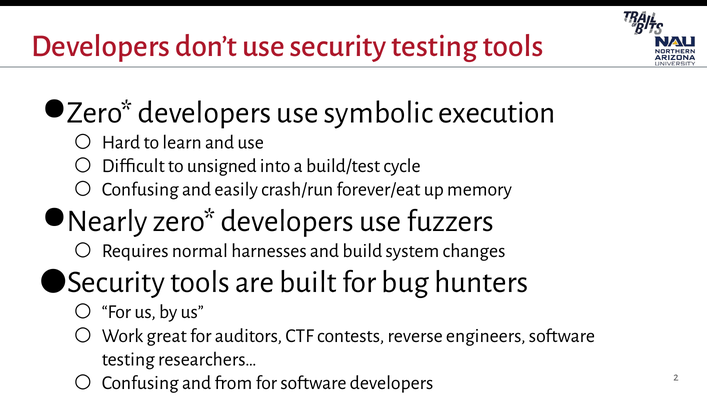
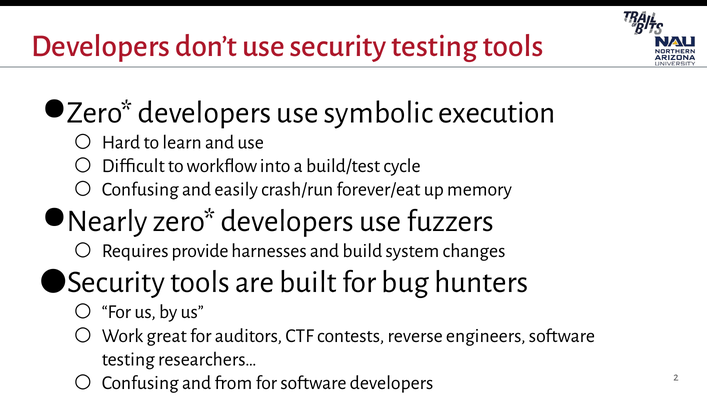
unsigned: unsigned -> workflow
normal: normal -> provide
